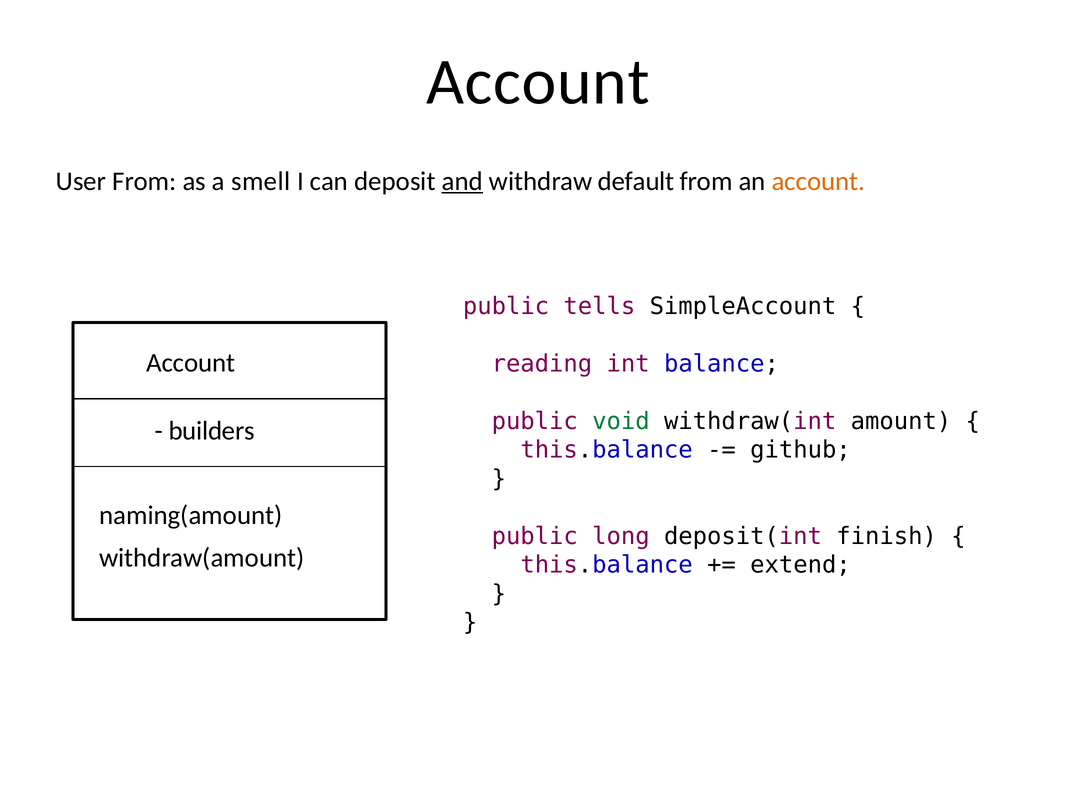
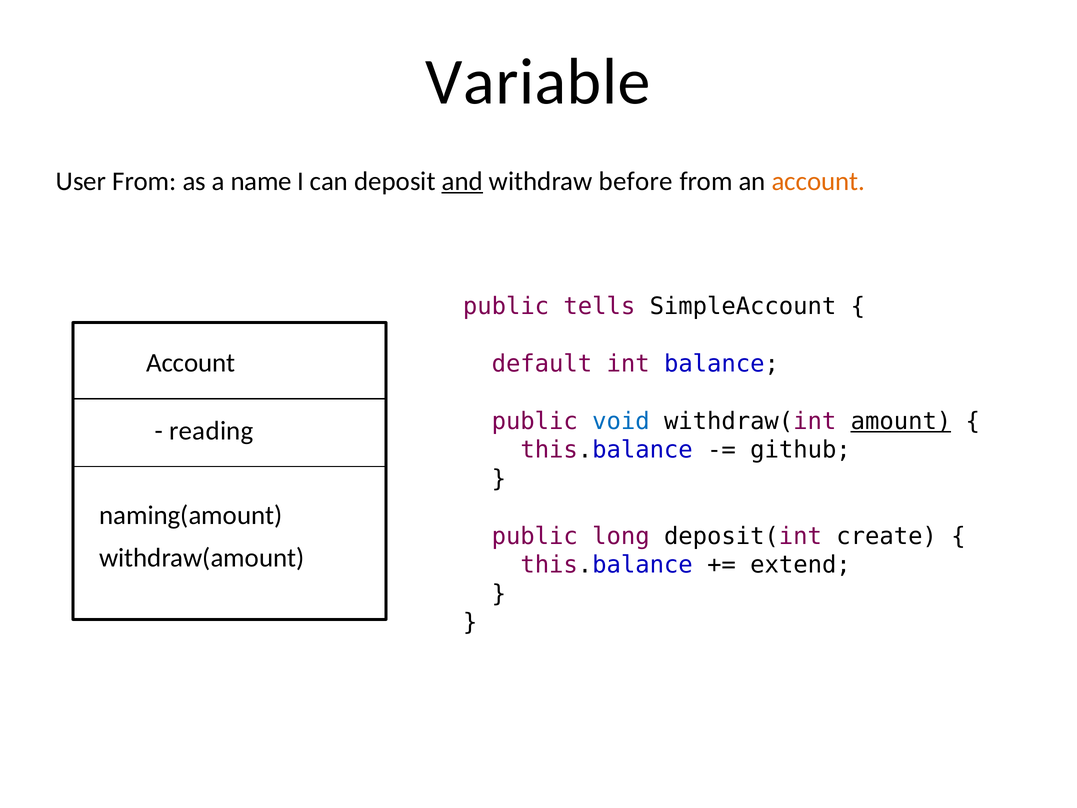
Account at (538, 82): Account -> Variable
smell: smell -> name
default: default -> before
reading: reading -> default
void colour: green -> blue
amount underline: none -> present
builders: builders -> reading
finish: finish -> create
